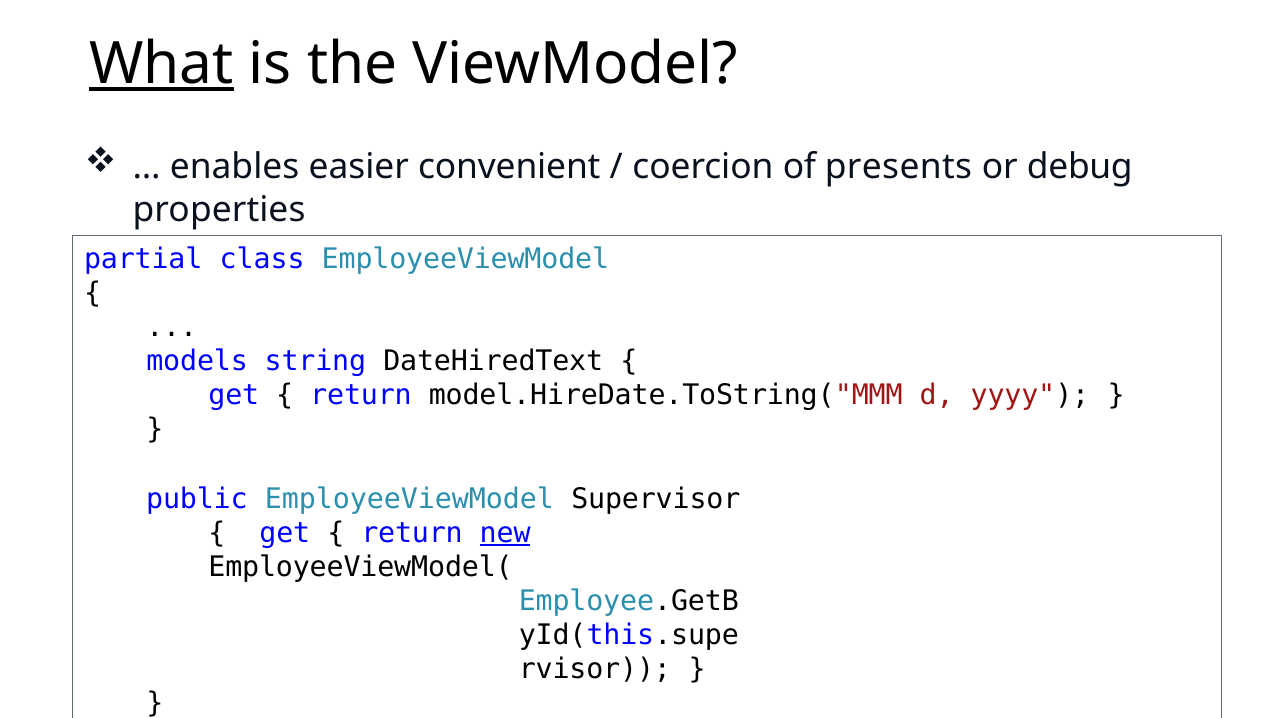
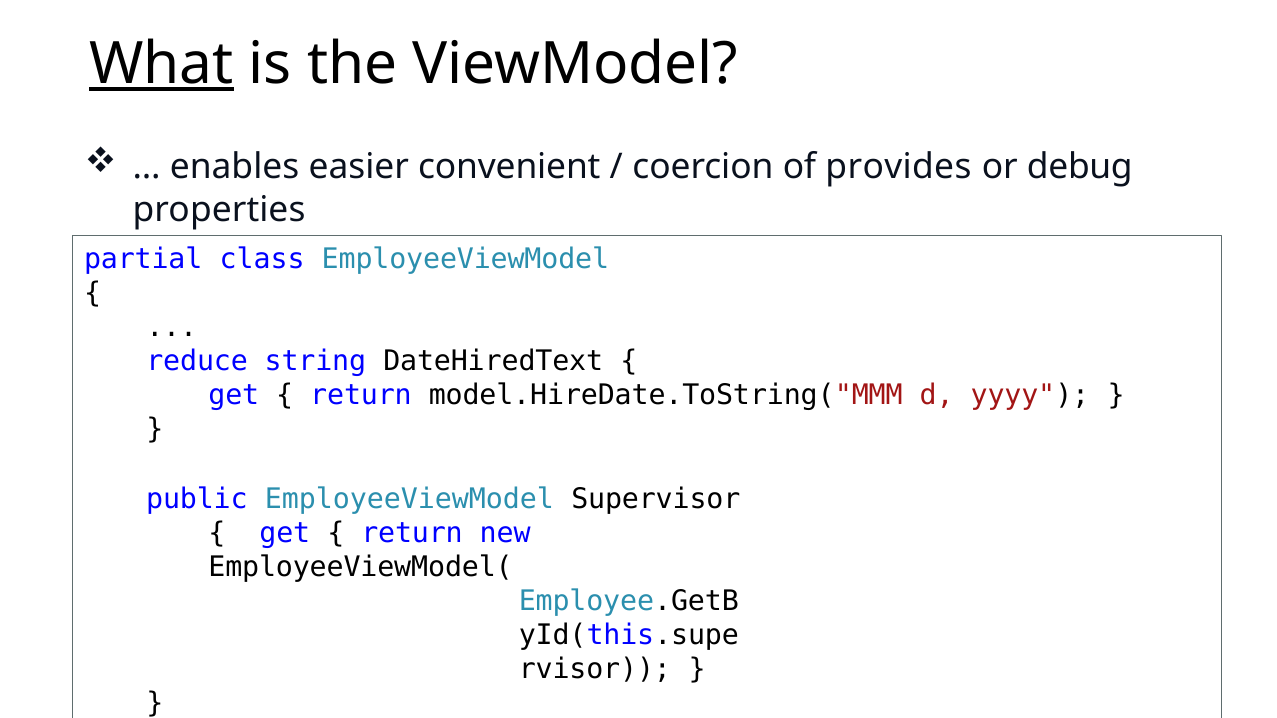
presents: presents -> provides
models: models -> reduce
new underline: present -> none
